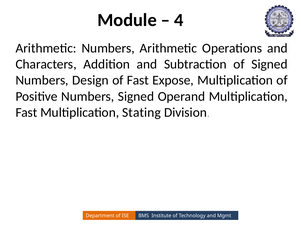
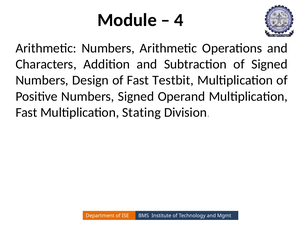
Expose: Expose -> Testbit
